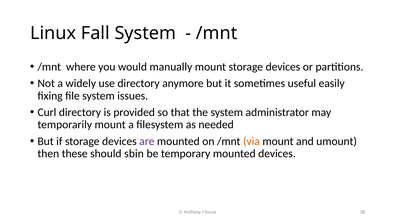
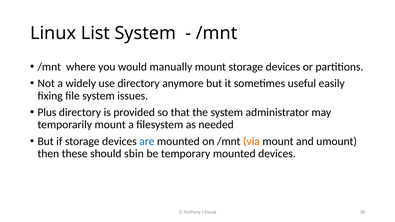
Fall: Fall -> List
Curl: Curl -> Plus
are colour: purple -> blue
